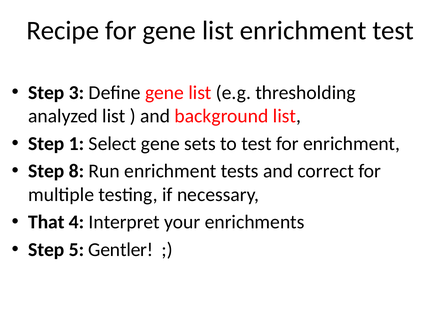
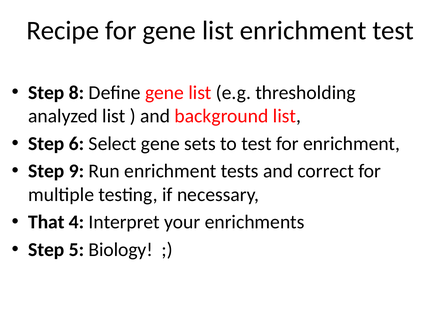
3: 3 -> 8
1: 1 -> 6
8: 8 -> 9
Gentler: Gentler -> Biology
